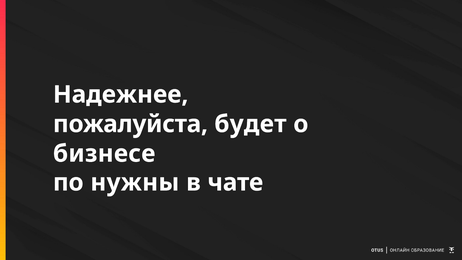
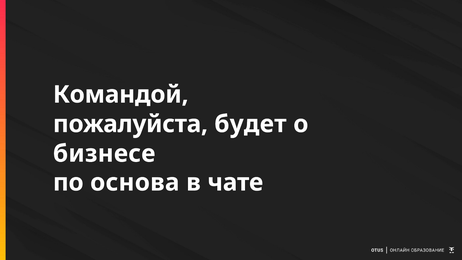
Надежнее: Надежнее -> Командой
нужны: нужны -> основа
